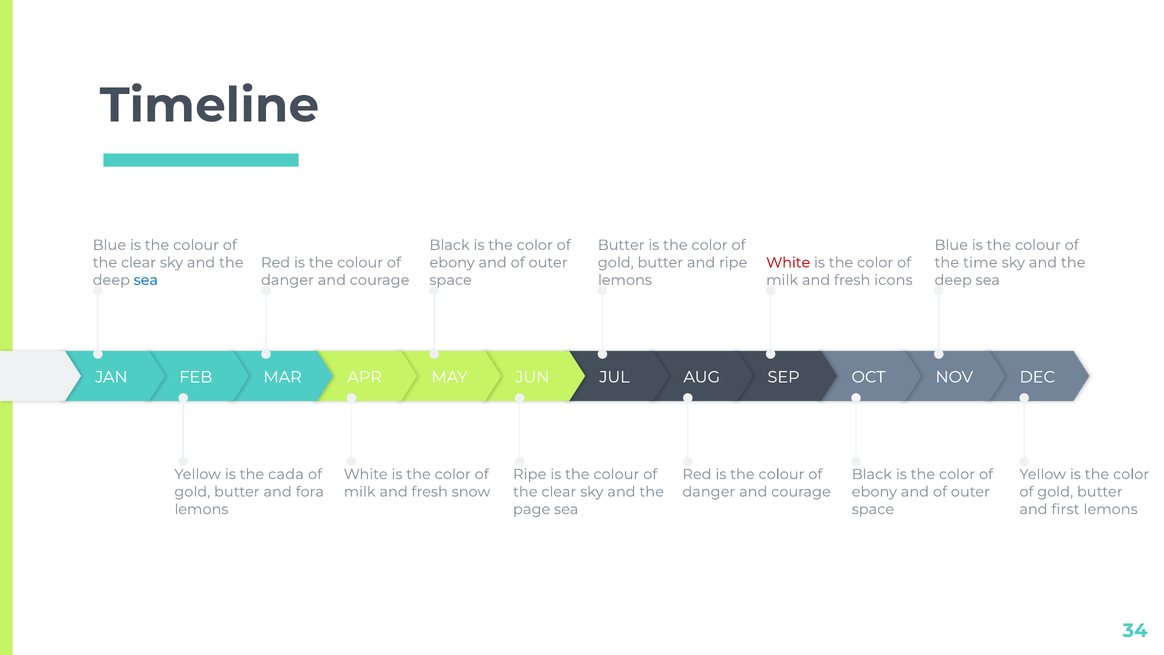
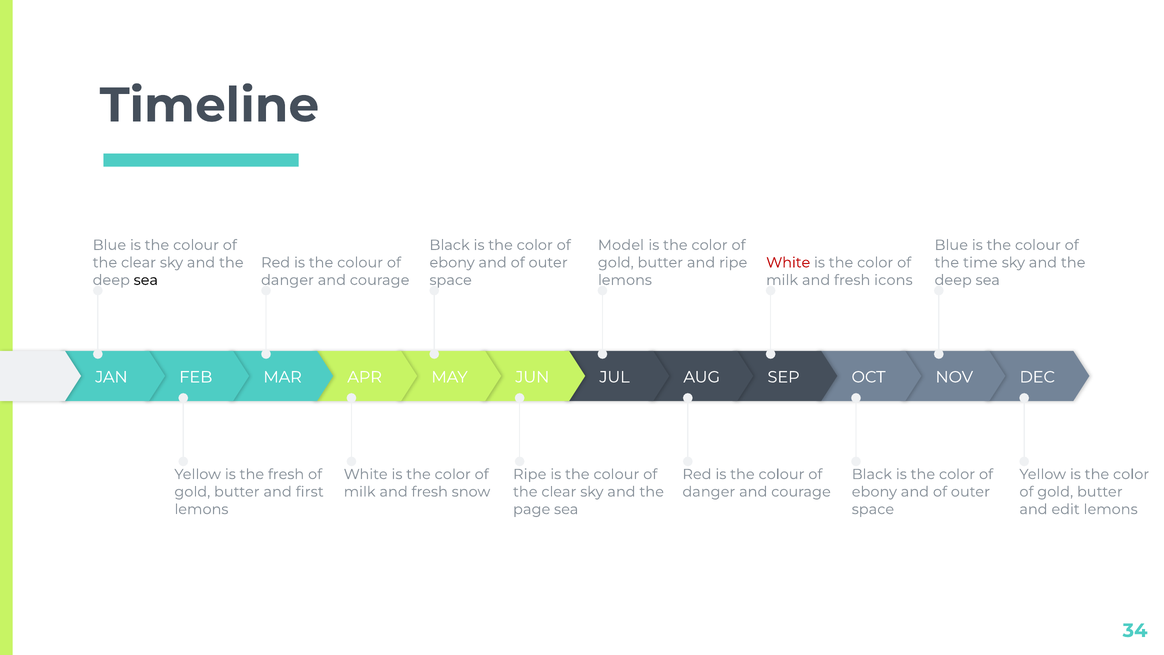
Butter at (621, 245): Butter -> Model
sea at (146, 280) colour: blue -> black
the cada: cada -> fresh
fora: fora -> first
first: first -> edit
